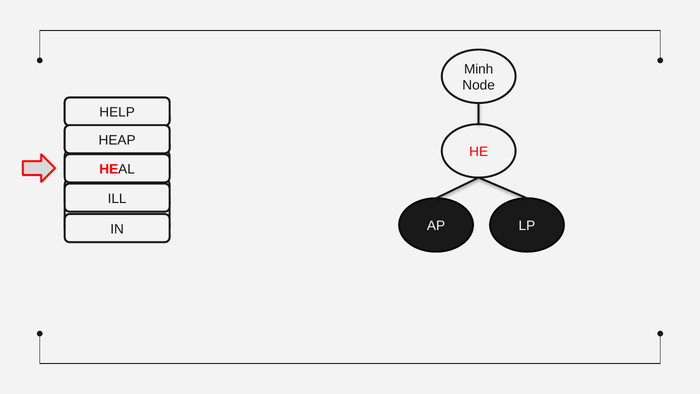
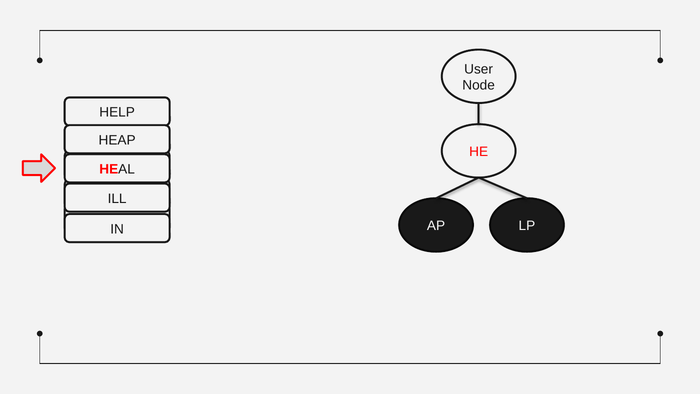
Minh: Minh -> User
